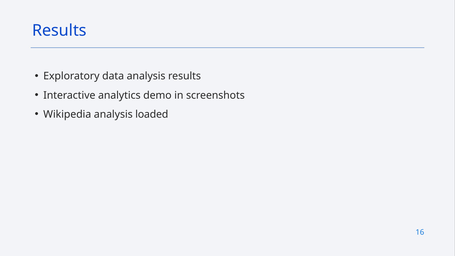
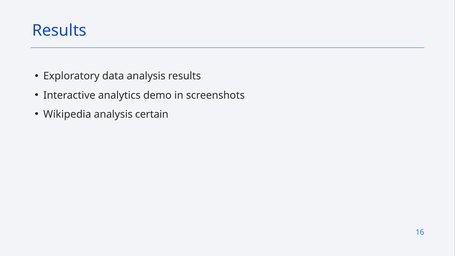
loaded: loaded -> certain
